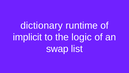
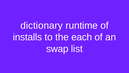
implicit: implicit -> installs
logic: logic -> each
